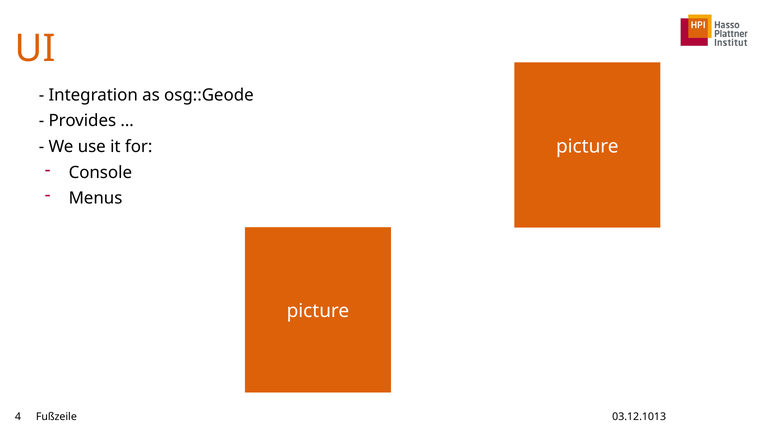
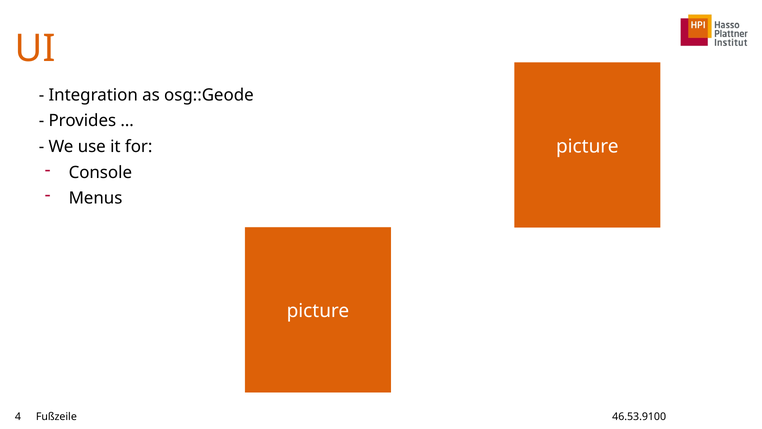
03.12.1013: 03.12.1013 -> 46.53.9100
